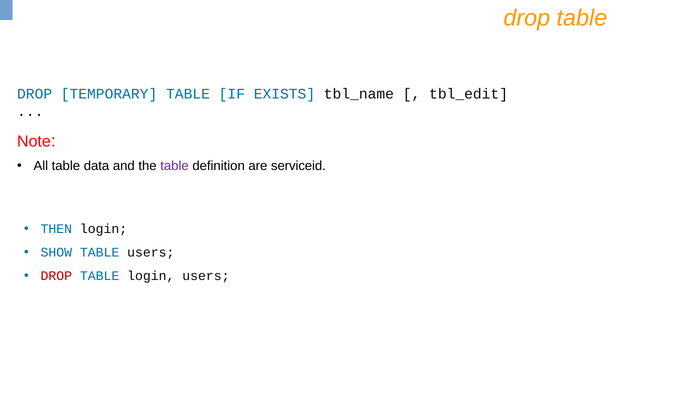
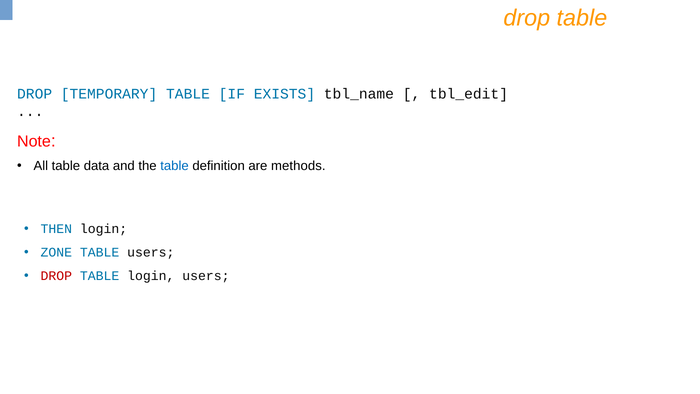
table at (175, 166) colour: purple -> blue
serviceid: serviceid -> methods
SHOW: SHOW -> ZONE
